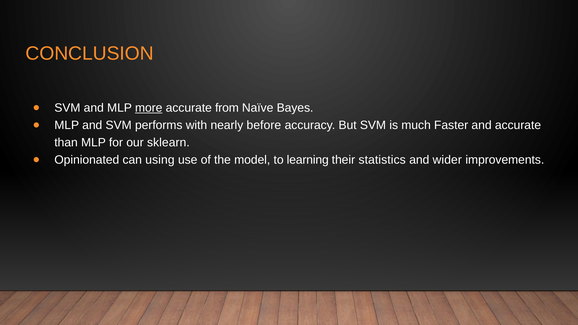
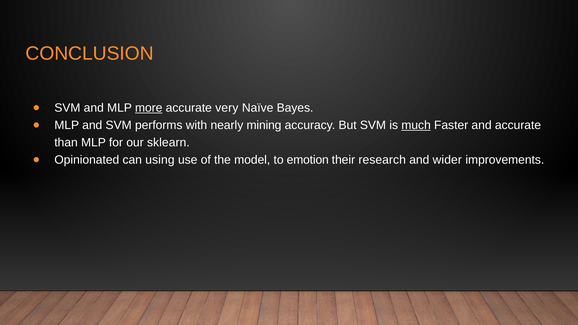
from: from -> very
before: before -> mining
much underline: none -> present
learning: learning -> emotion
statistics: statistics -> research
